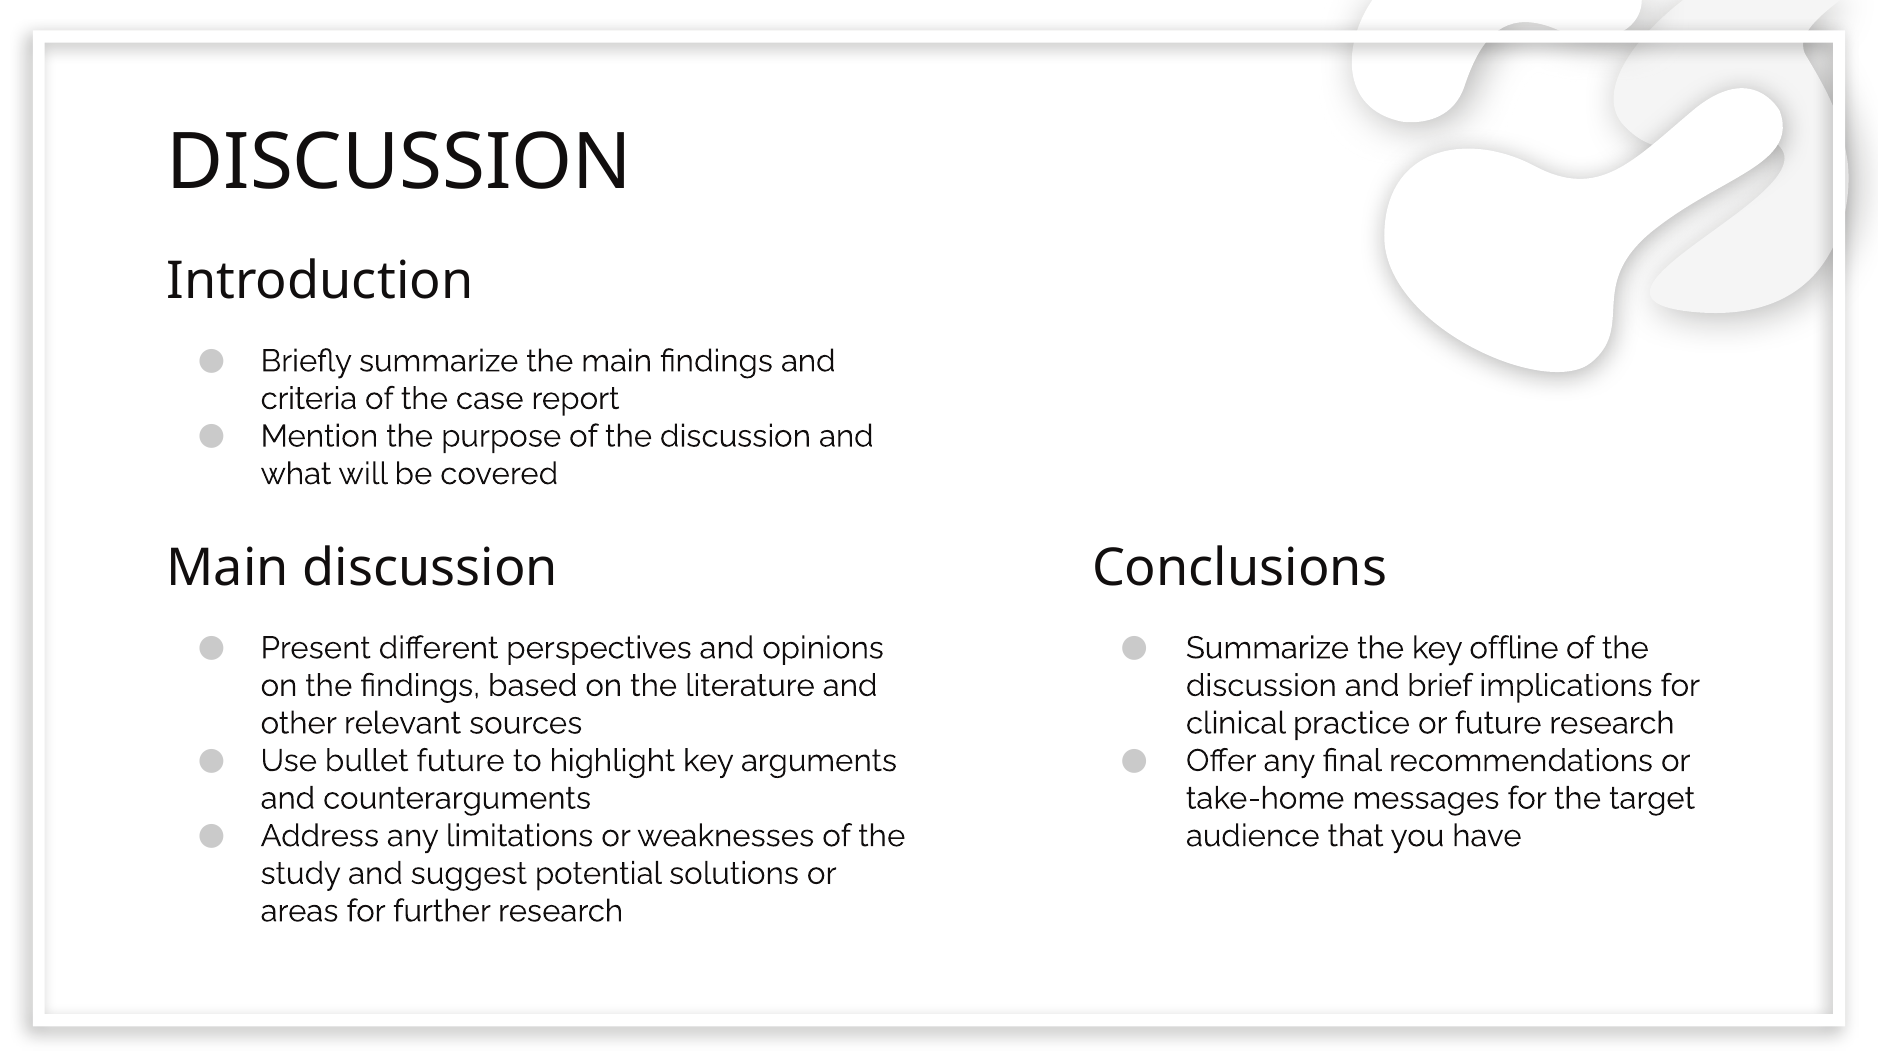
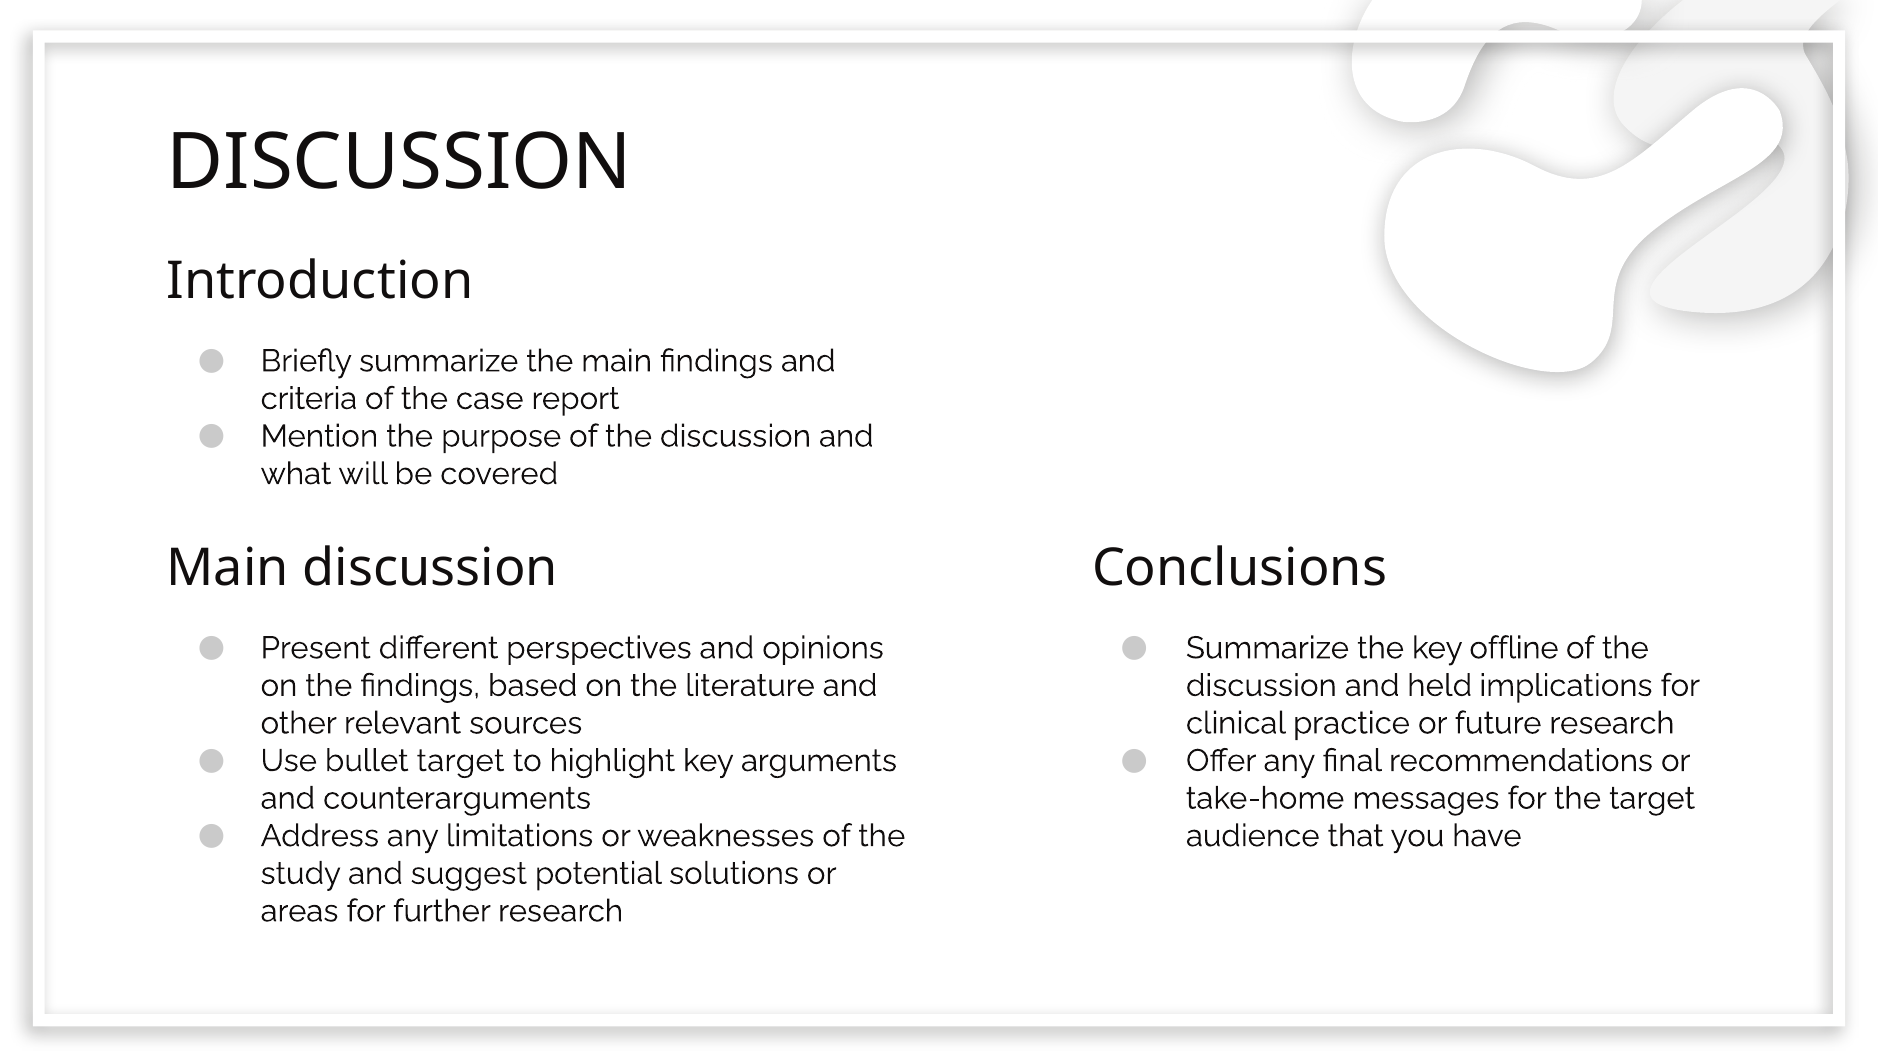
brief: brief -> held
bullet future: future -> target
